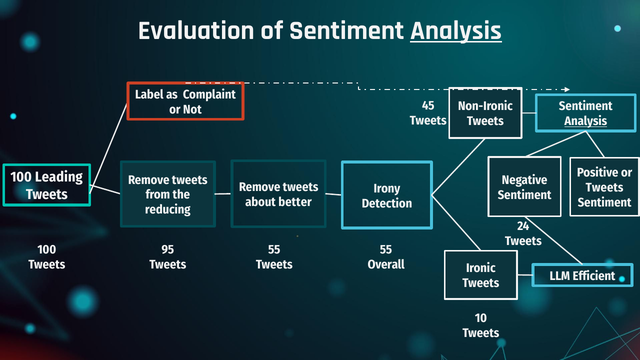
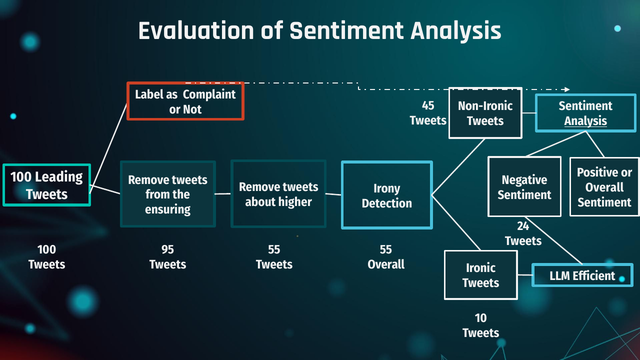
Analysis at (456, 30) underline: present -> none
Tweets at (605, 188): Tweets -> Overall
better: better -> higher
reducing: reducing -> ensuring
